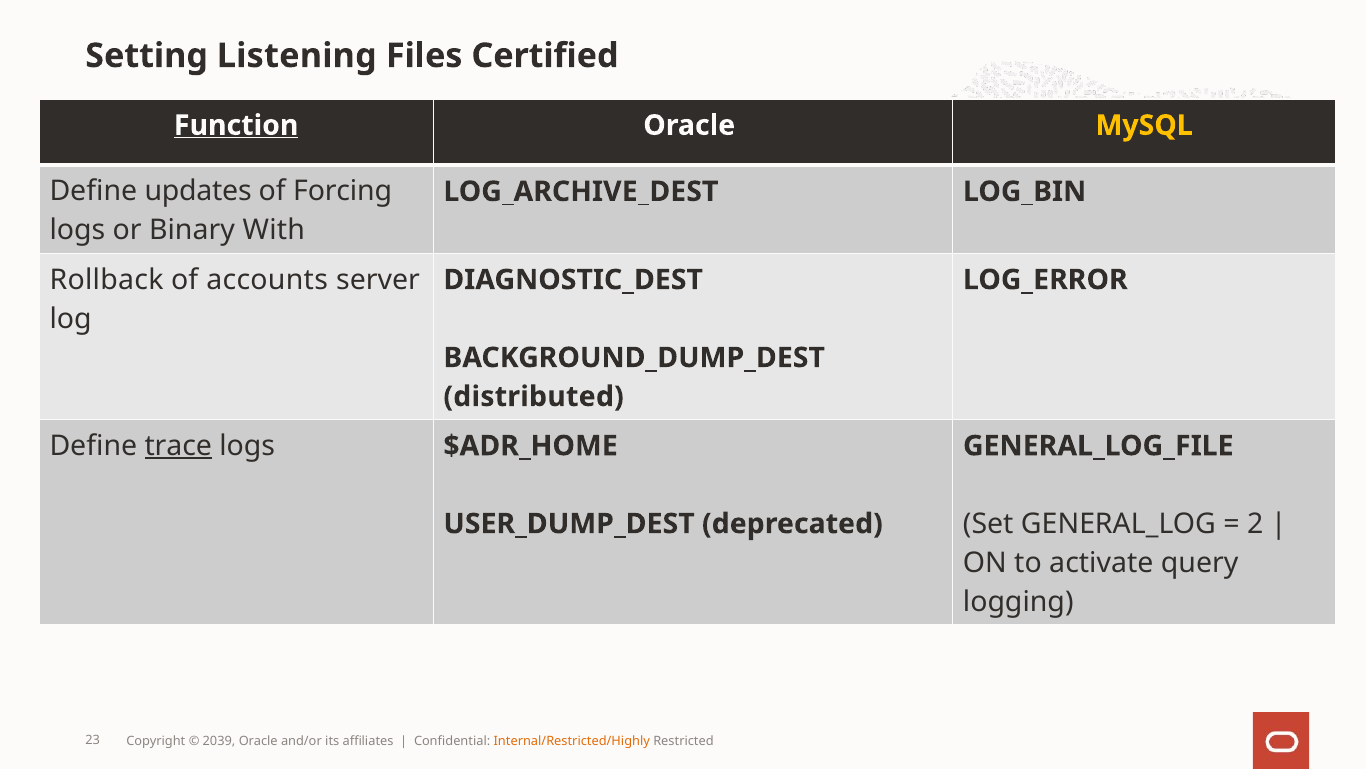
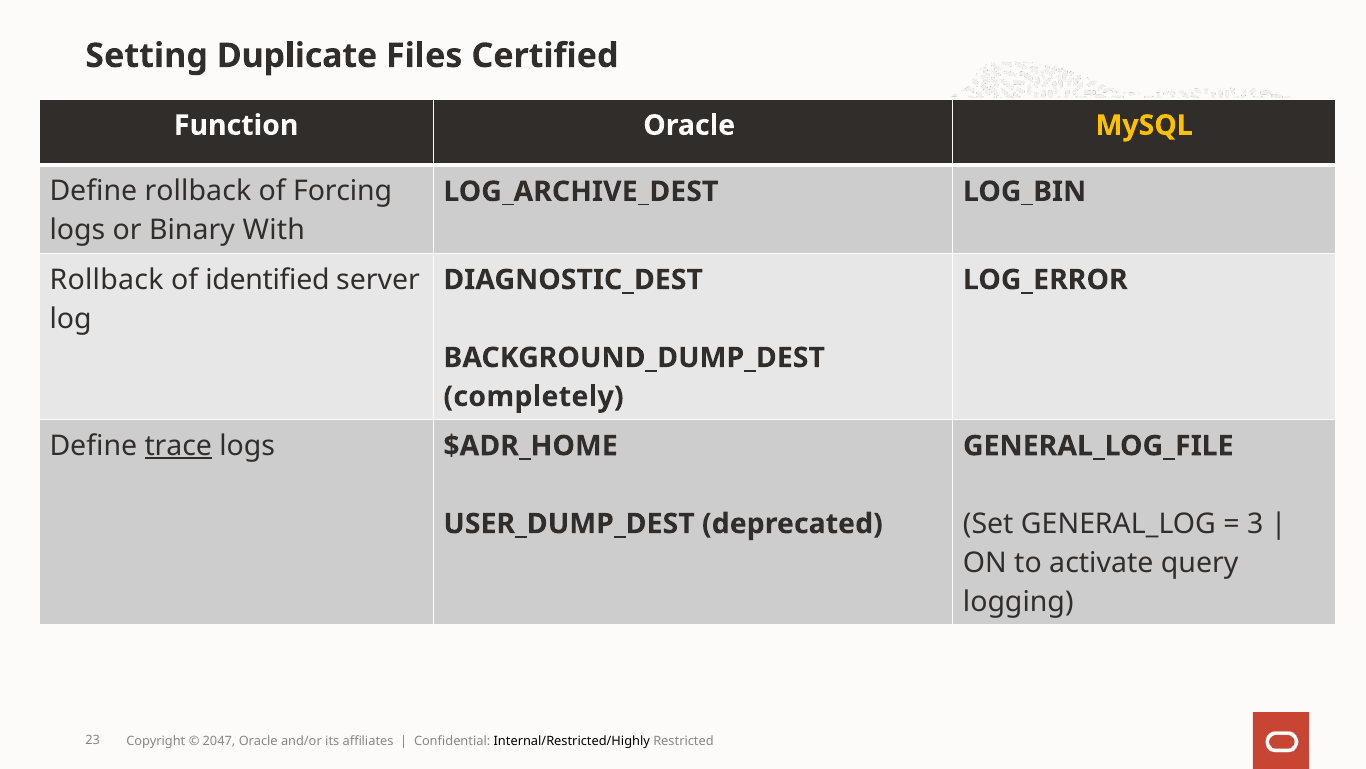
Listening: Listening -> Duplicate
Function underline: present -> none
Define updates: updates -> rollback
accounts: accounts -> identified
distributed: distributed -> completely
2: 2 -> 3
2039: 2039 -> 2047
Internal/Restricted/Highly colour: orange -> black
